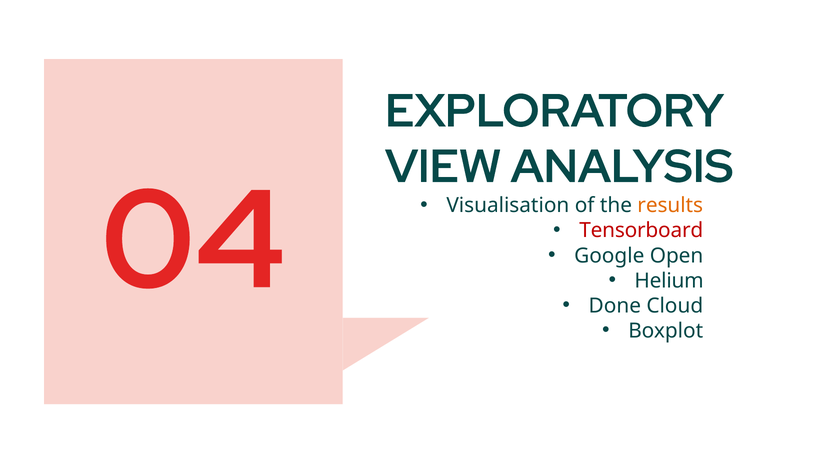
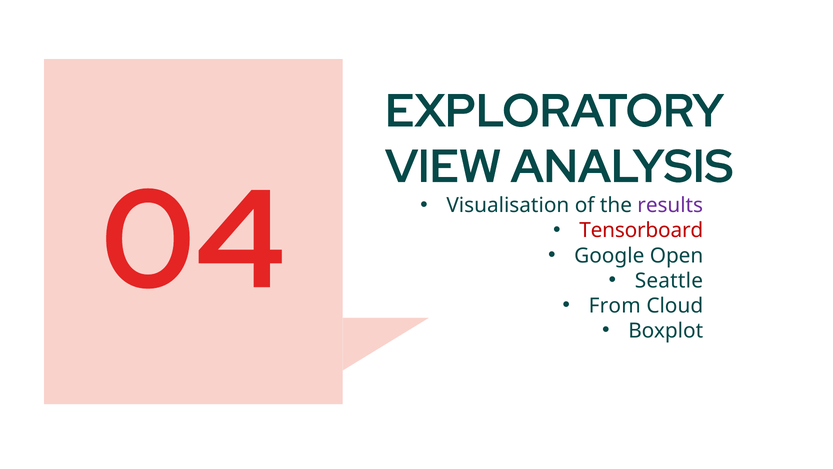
results colour: orange -> purple
Helium: Helium -> Seattle
Done: Done -> From
